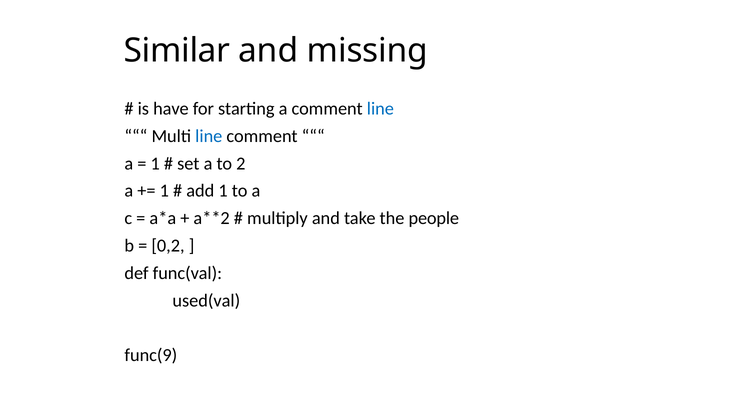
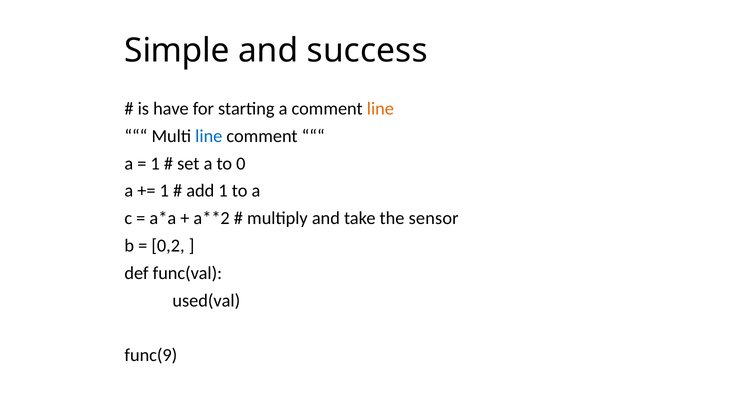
Similar: Similar -> Simple
missing: missing -> success
line at (380, 109) colour: blue -> orange
2: 2 -> 0
people: people -> sensor
